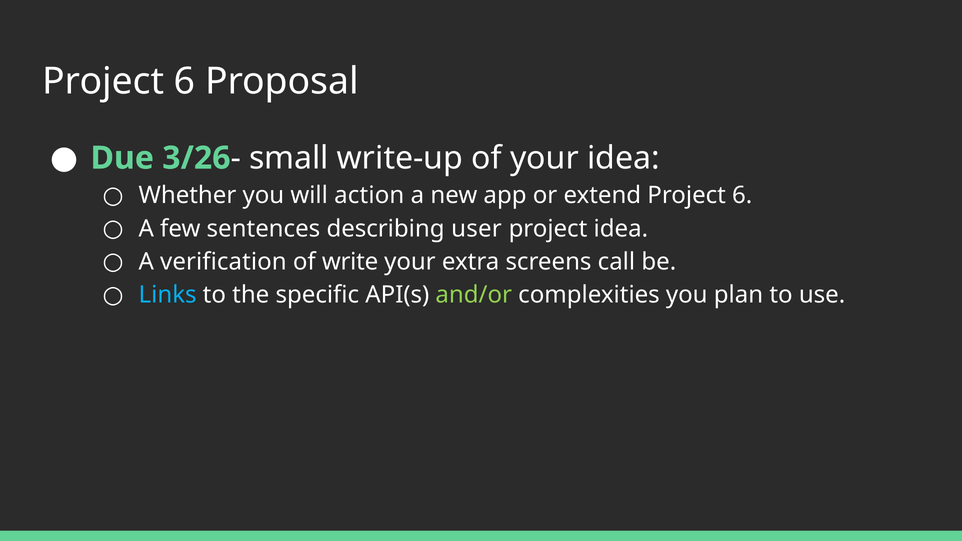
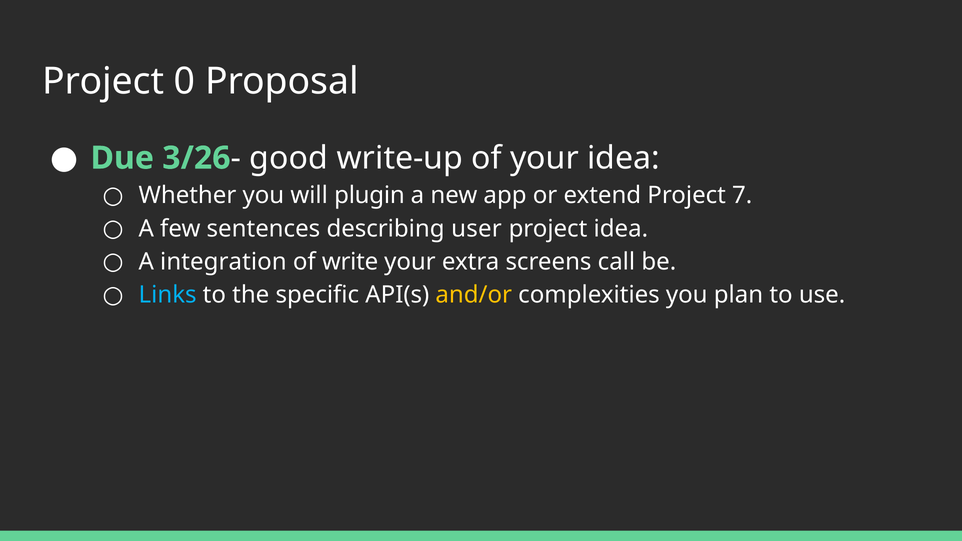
6 at (185, 82): 6 -> 0
small: small -> good
action: action -> plugin
extend Project 6: 6 -> 7
verification: verification -> integration
and/or colour: light green -> yellow
